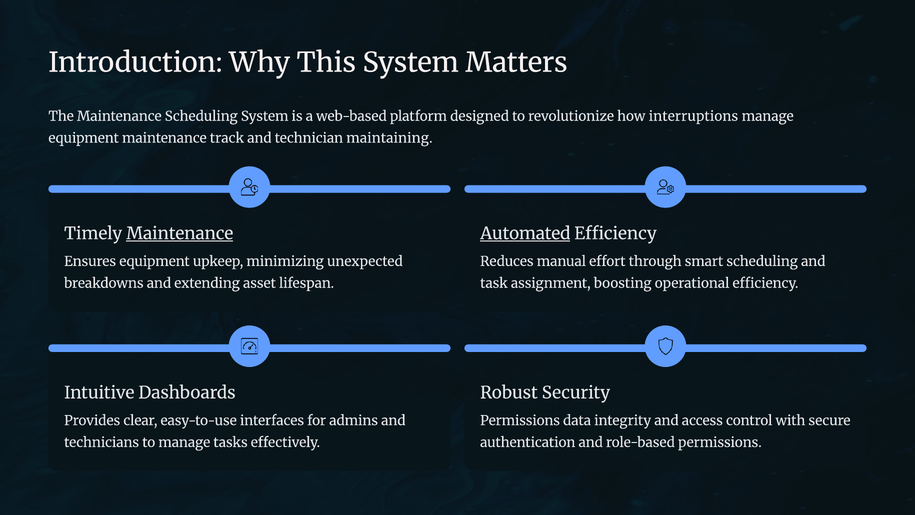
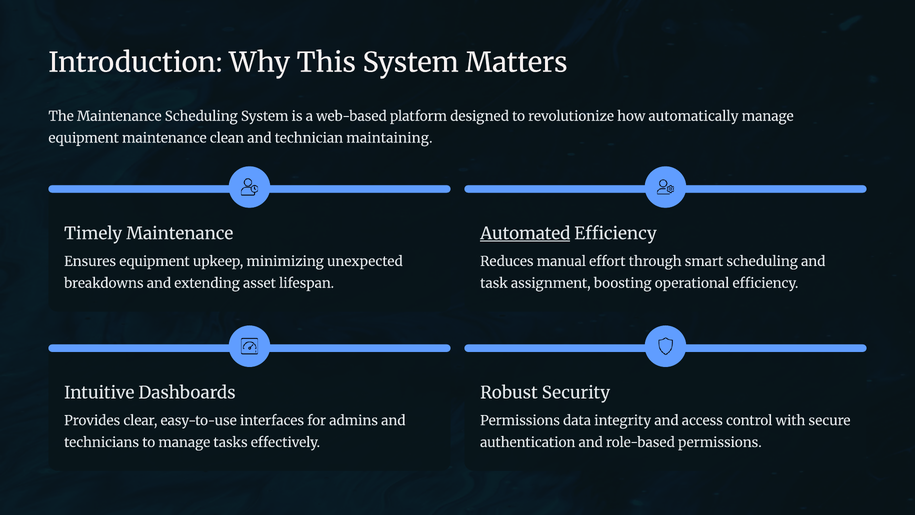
interruptions: interruptions -> automatically
track: track -> clean
Maintenance at (180, 233) underline: present -> none
